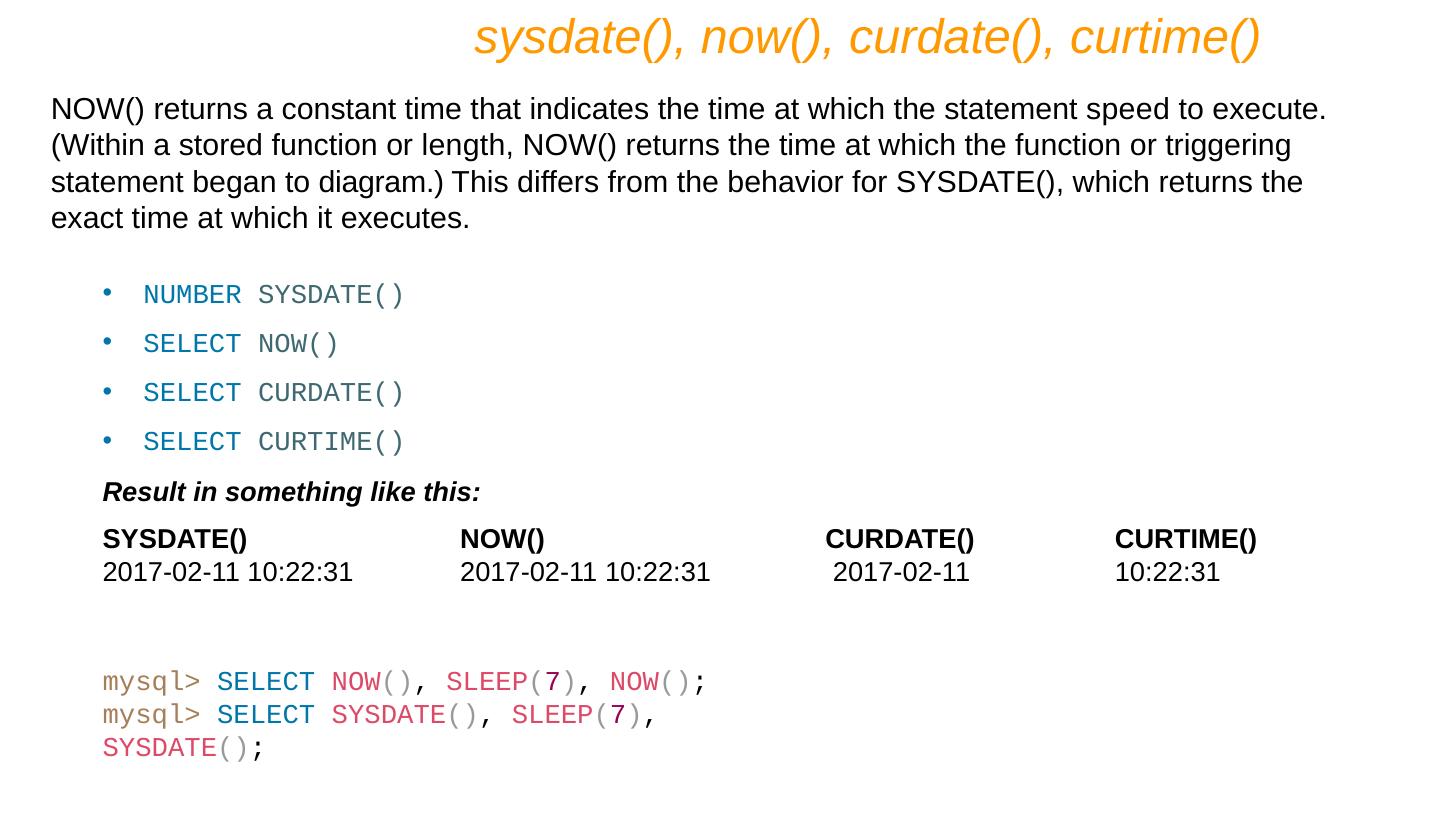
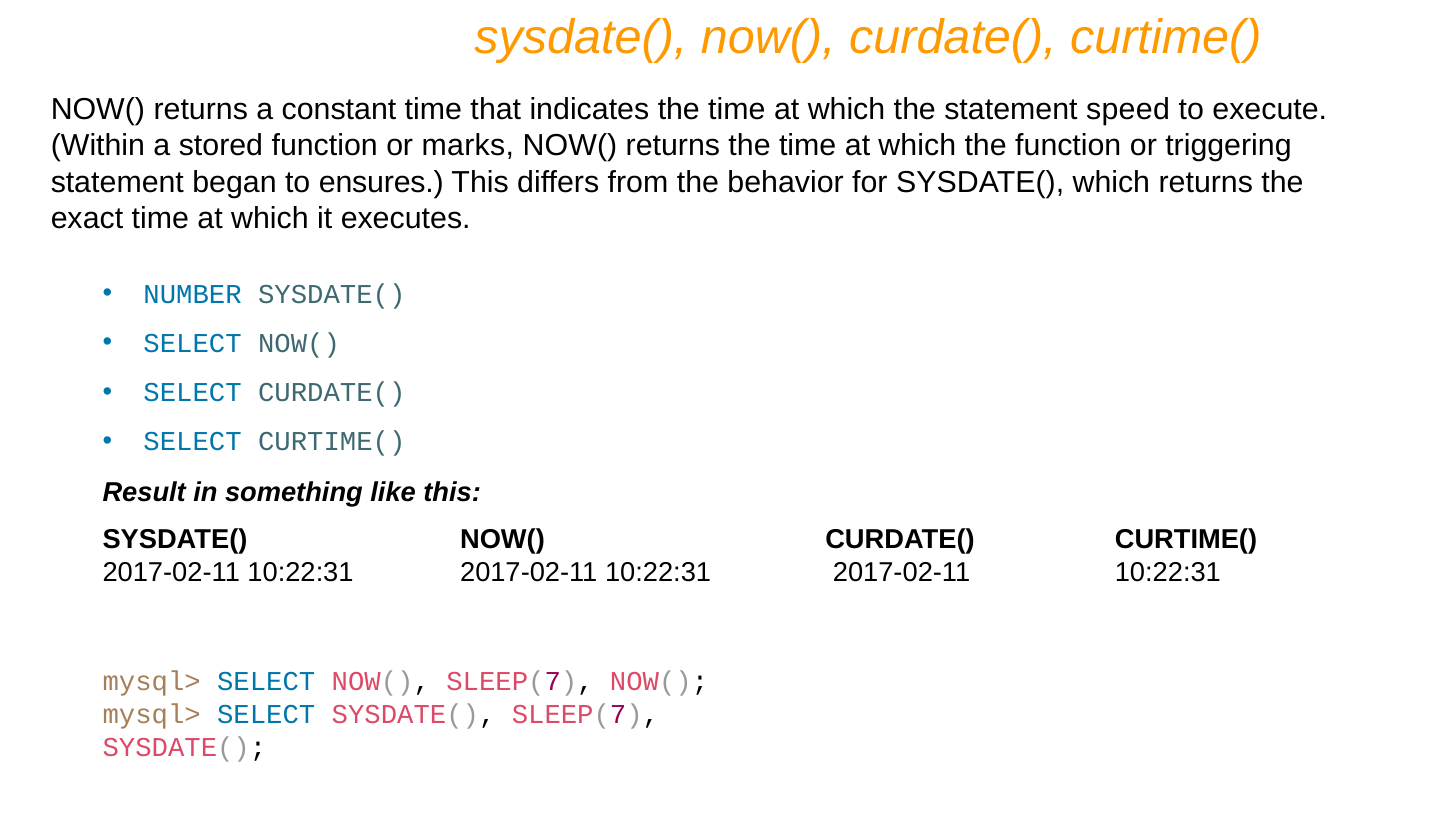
length: length -> marks
diagram: diagram -> ensures
